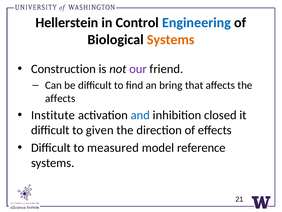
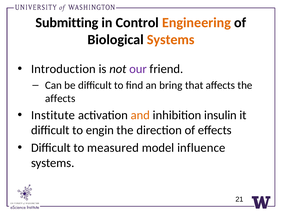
Hellerstein: Hellerstein -> Submitting
Engineering colour: blue -> orange
Construction: Construction -> Introduction
and colour: blue -> orange
closed: closed -> insulin
given: given -> engin
reference: reference -> influence
